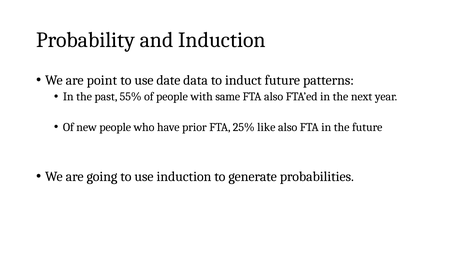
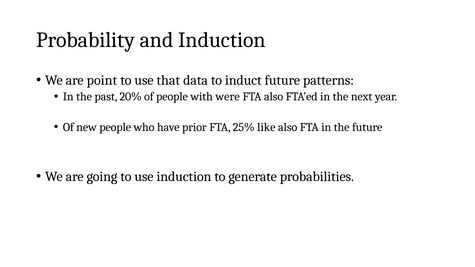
date: date -> that
55%: 55% -> 20%
same: same -> were
